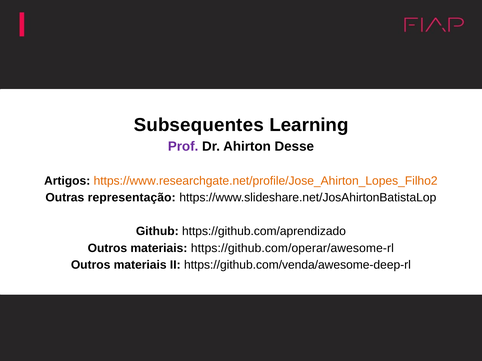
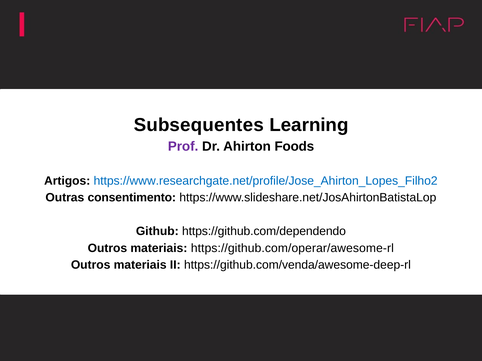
Desse: Desse -> Foods
https://www.researchgate.net/profile/Jose_Ahirton_Lopes_Filho2 colour: orange -> blue
representação: representação -> consentimento
https://github.com/aprendizado: https://github.com/aprendizado -> https://github.com/dependendo
